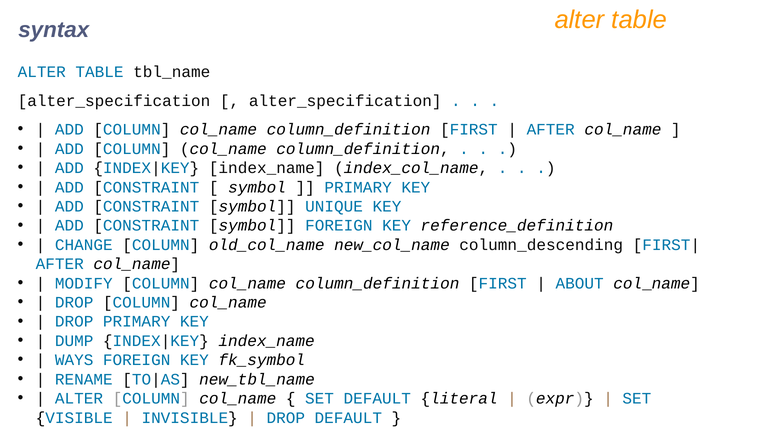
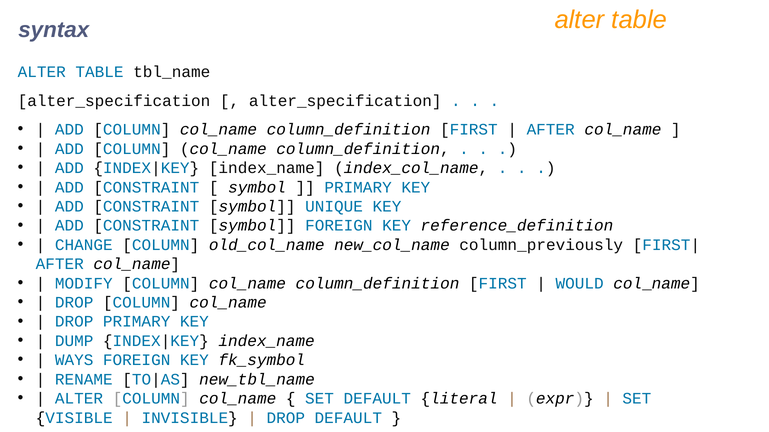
column_descending: column_descending -> column_previously
ABOUT: ABOUT -> WOULD
